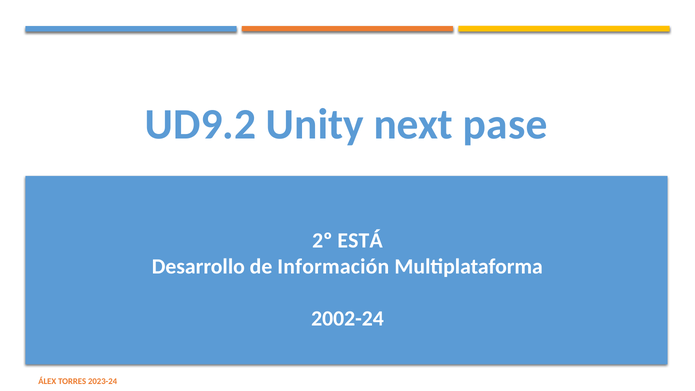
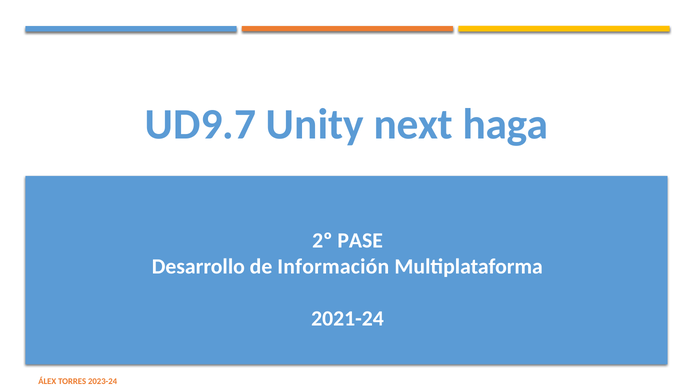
UD9.2: UD9.2 -> UD9.7
pase: pase -> haga
ESTÁ: ESTÁ -> PASE
2002-24: 2002-24 -> 2021-24
